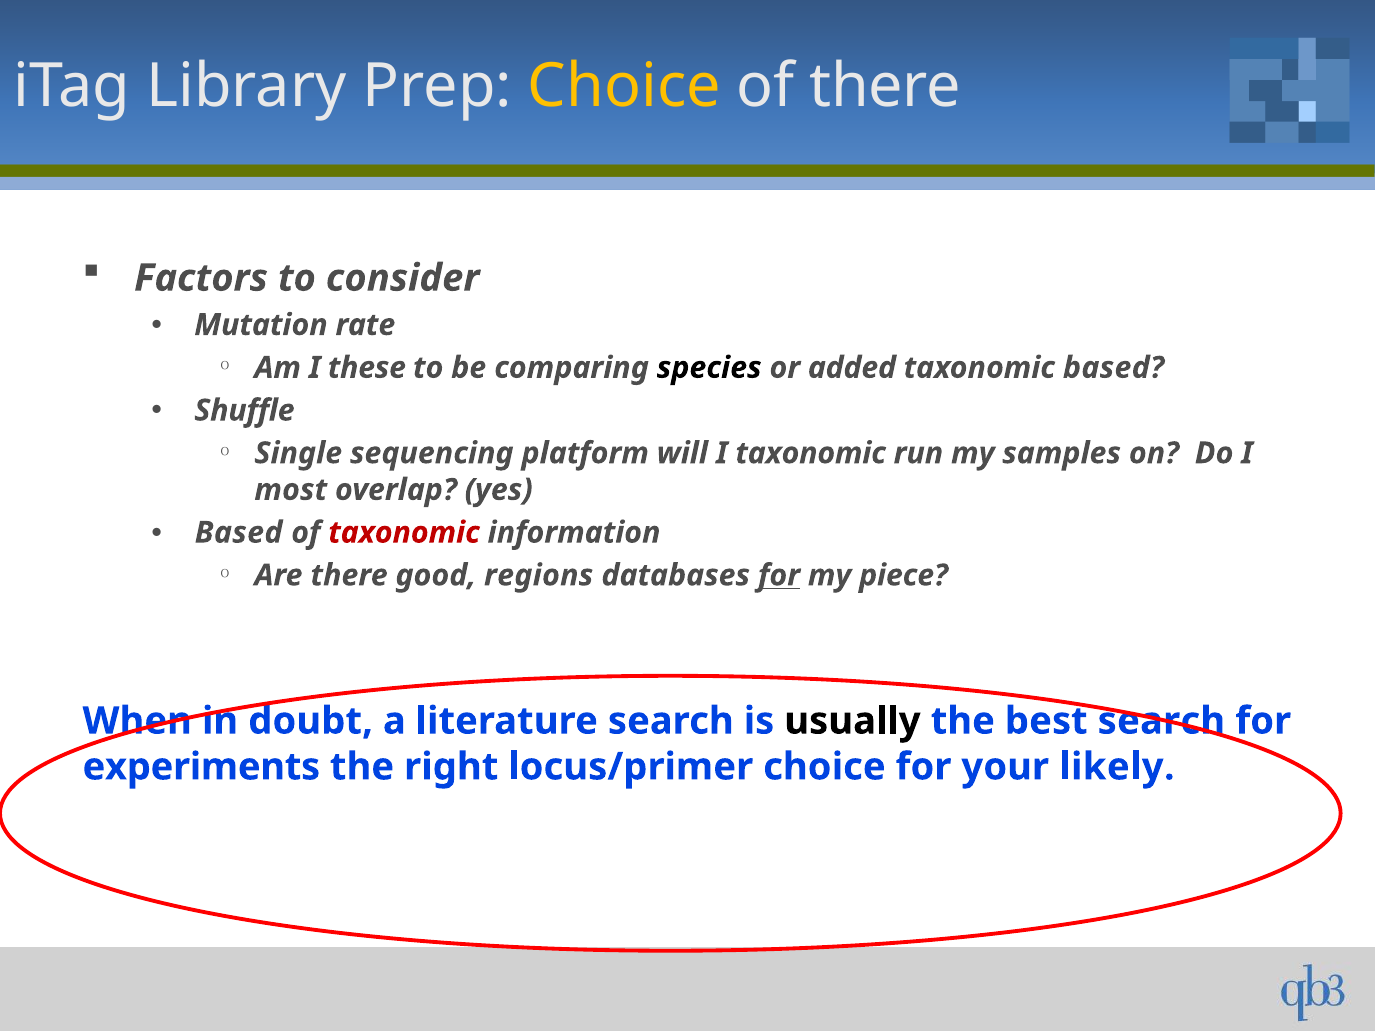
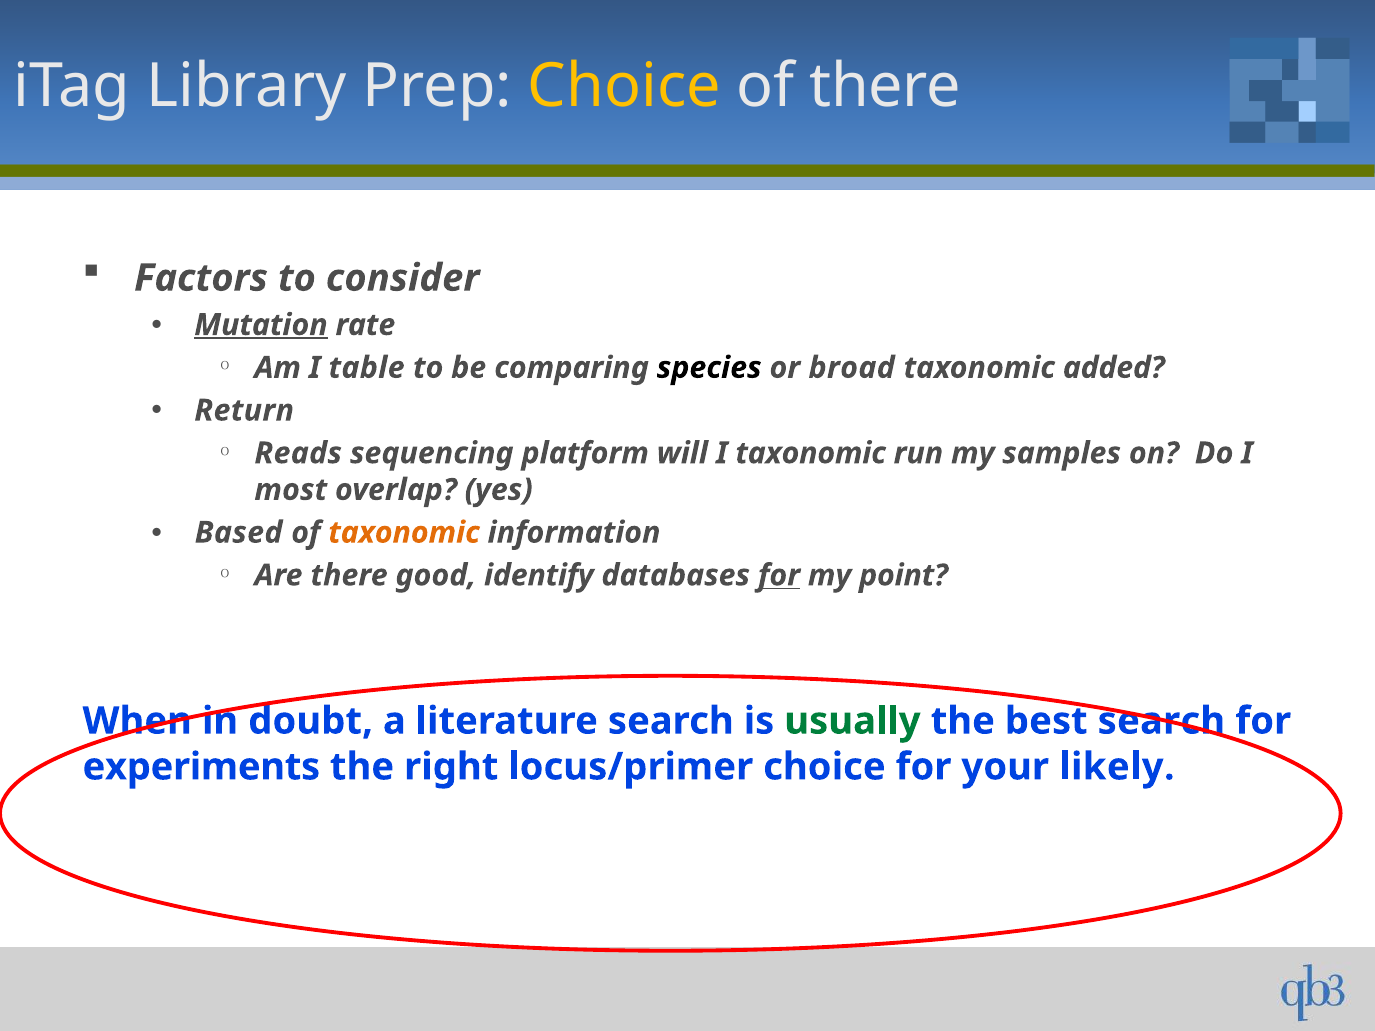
Mutation underline: none -> present
these: these -> table
added: added -> broad
taxonomic based: based -> added
Shuffle: Shuffle -> Return
Single: Single -> Reads
taxonomic at (404, 533) colour: red -> orange
regions: regions -> identify
piece: piece -> point
usually colour: black -> green
